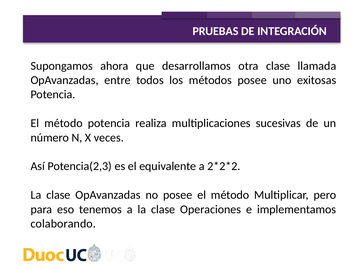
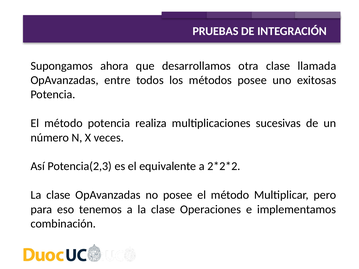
colaborando: colaborando -> combinación
